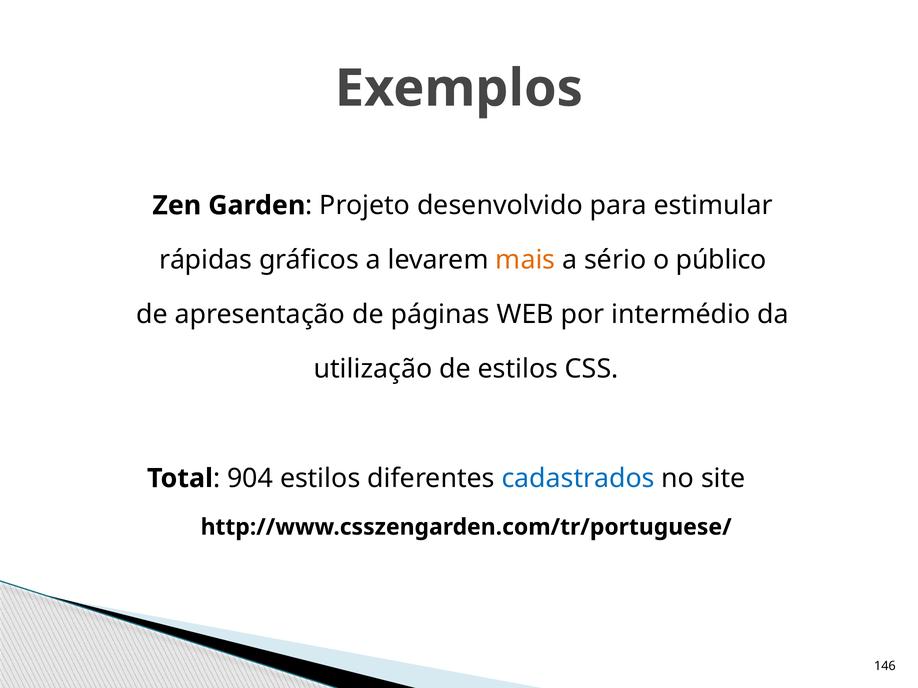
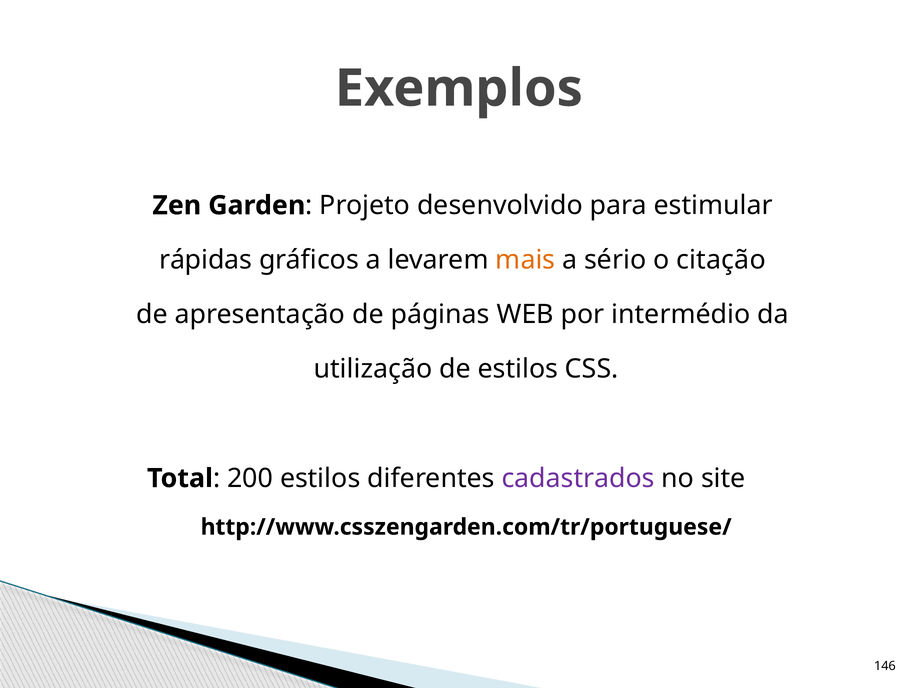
público: público -> citação
904: 904 -> 200
cadastrados colour: blue -> purple
